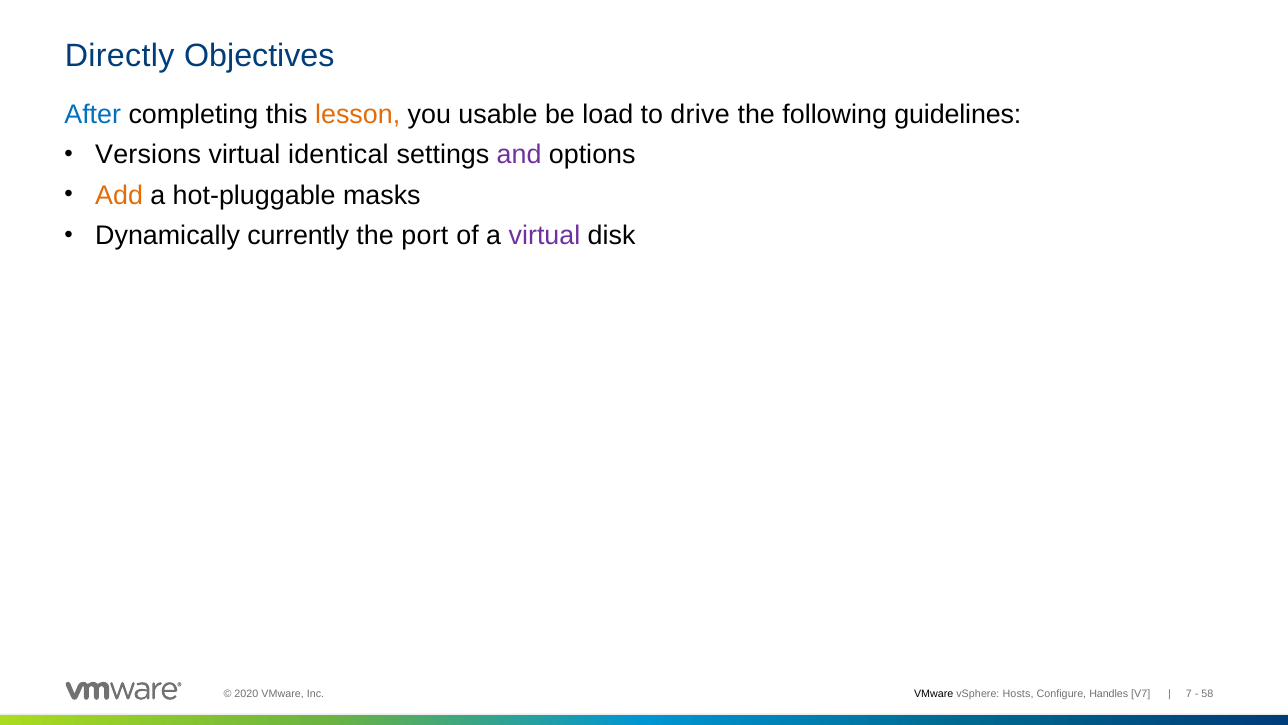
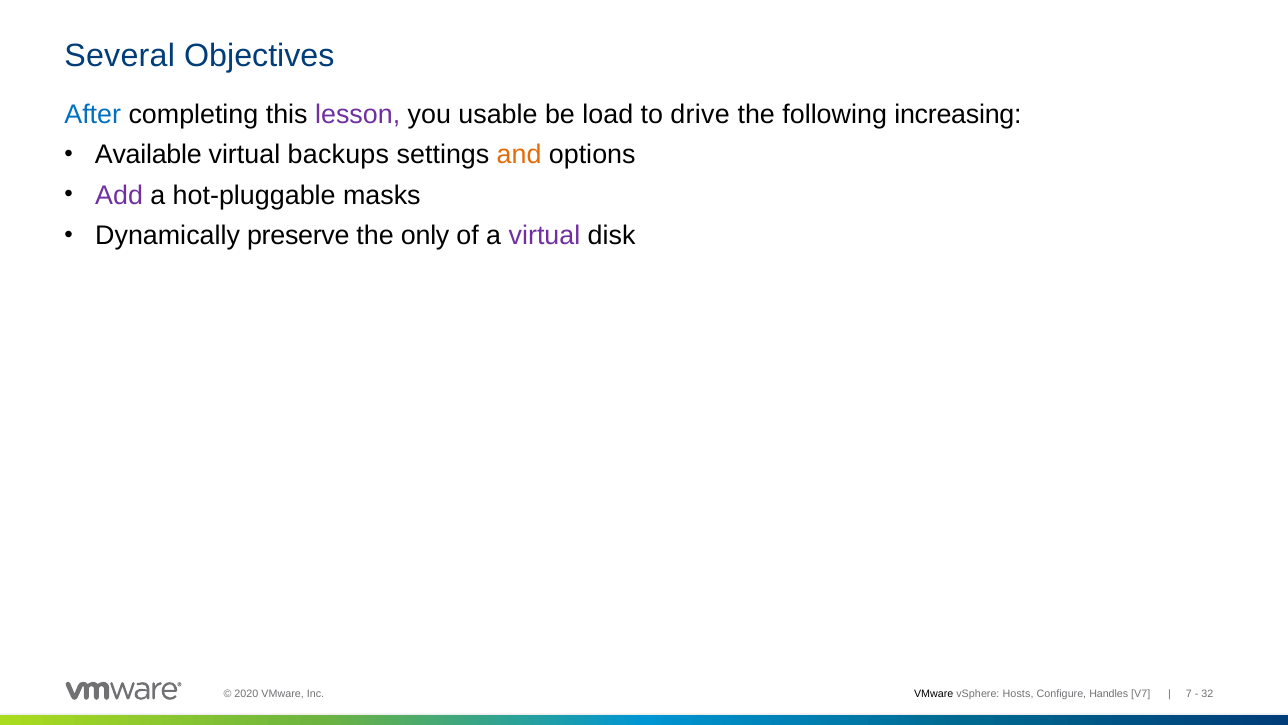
Directly: Directly -> Several
lesson colour: orange -> purple
guidelines: guidelines -> increasing
Versions: Versions -> Available
identical: identical -> backups
and colour: purple -> orange
Add colour: orange -> purple
currently: currently -> preserve
port: port -> only
58: 58 -> 32
